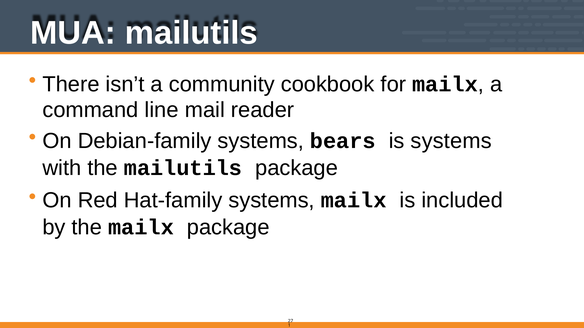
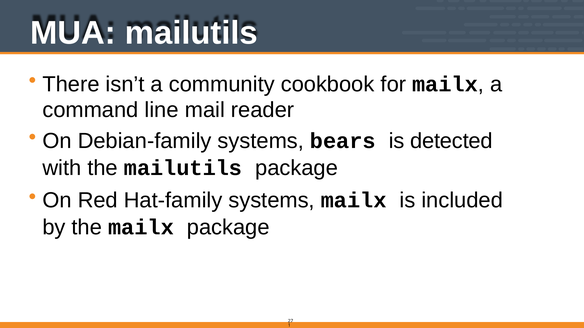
is systems: systems -> detected
